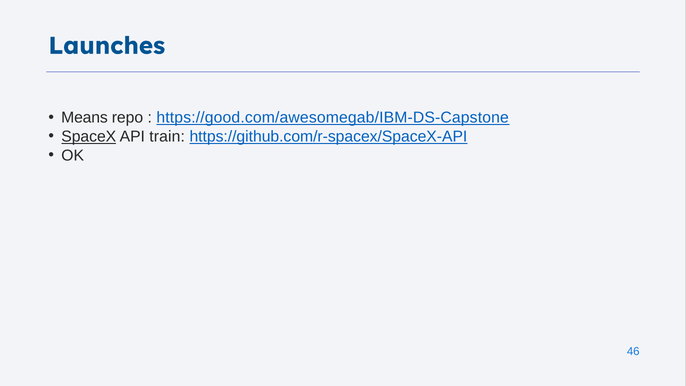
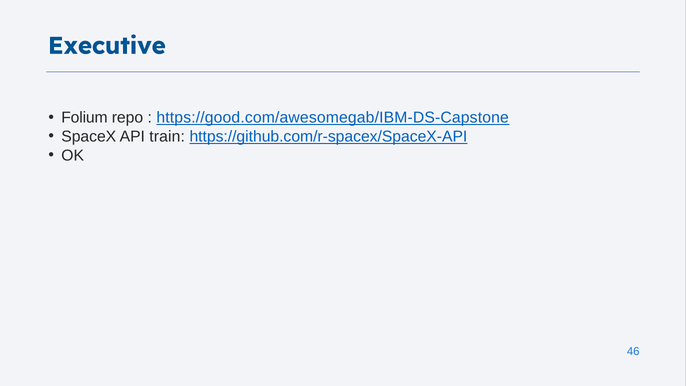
Launches: Launches -> Executive
Means: Means -> Folium
SpaceX underline: present -> none
